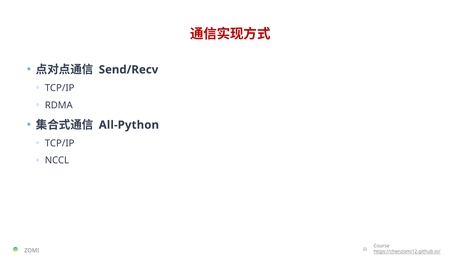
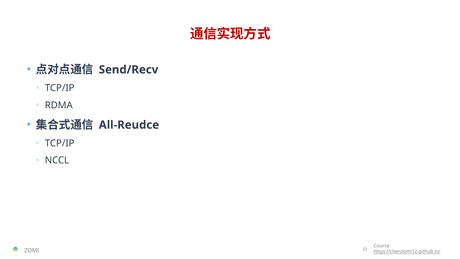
All-Python: All-Python -> All-Reudce
